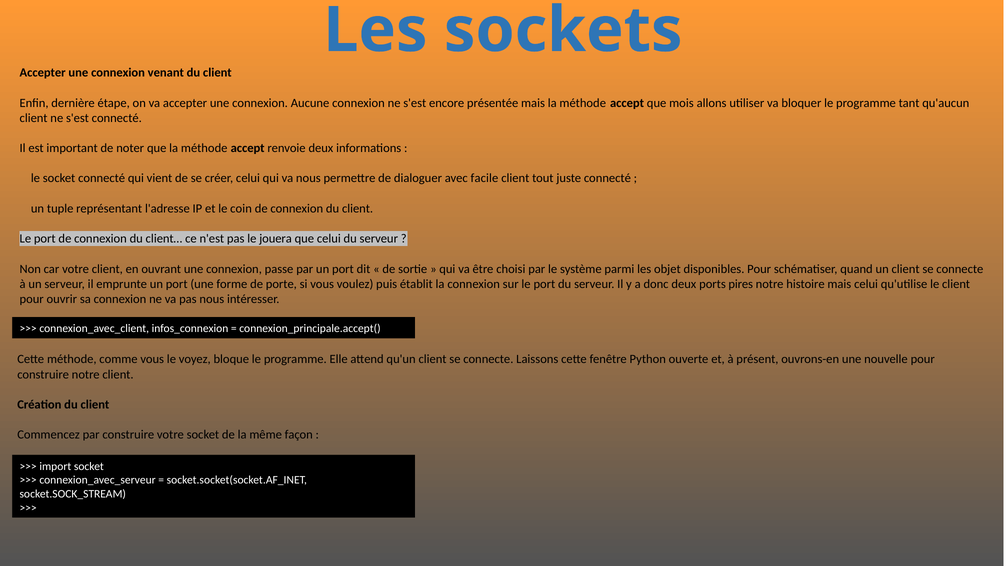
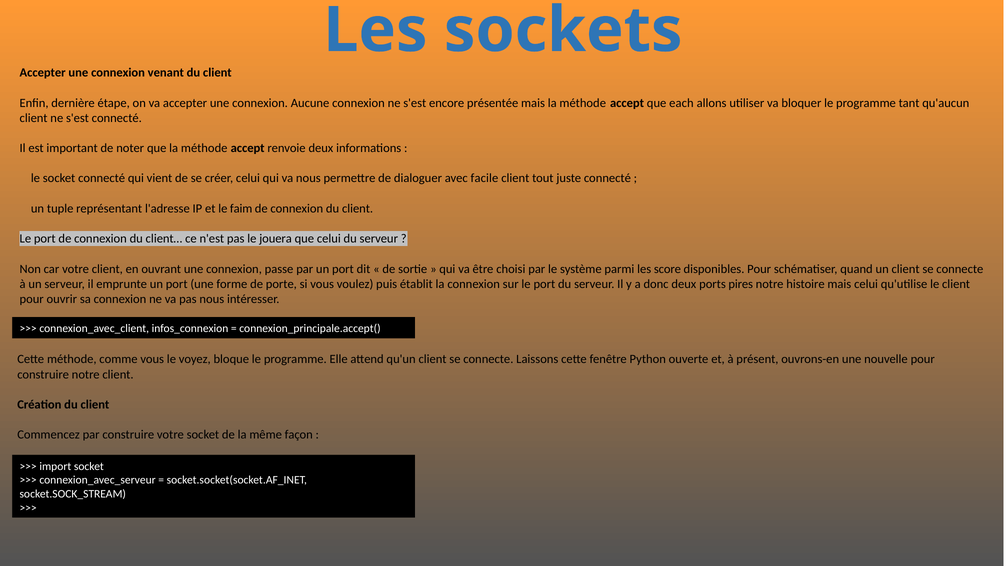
mois: mois -> each
coin: coin -> faim
objet: objet -> score
